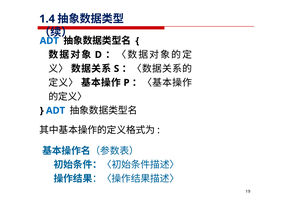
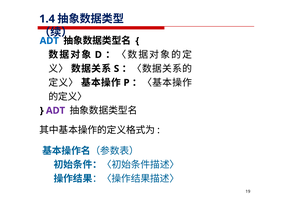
ADT at (56, 110) colour: blue -> purple
